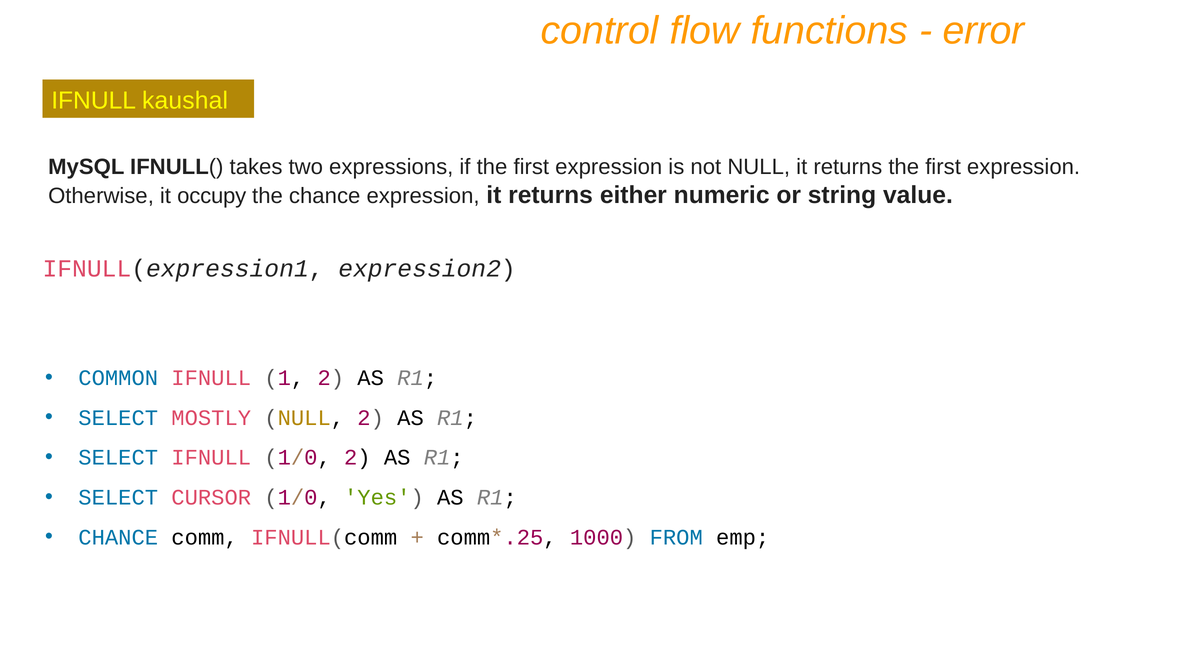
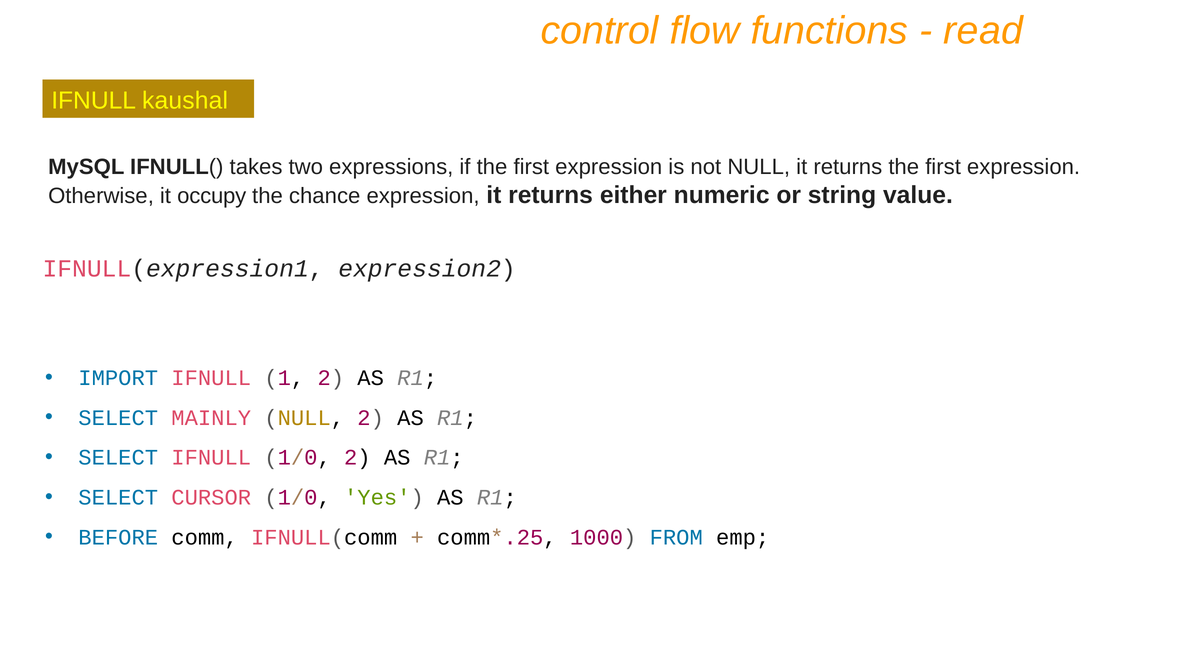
error: error -> read
COMMON: COMMON -> IMPORT
MOSTLY: MOSTLY -> MAINLY
CHANCE at (118, 538): CHANCE -> BEFORE
